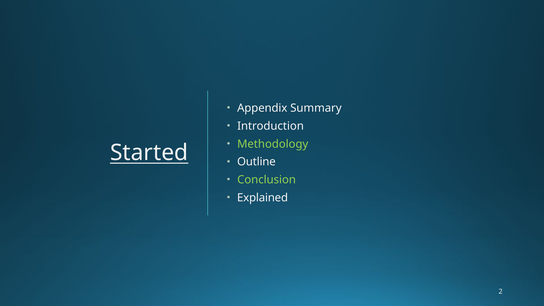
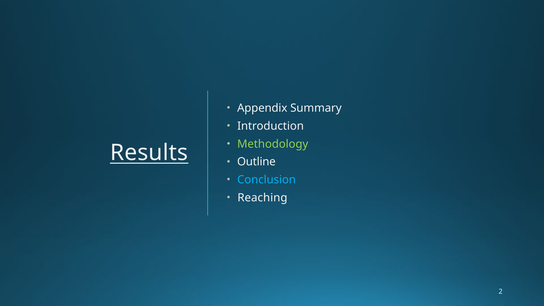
Started: Started -> Results
Conclusion colour: light green -> light blue
Explained: Explained -> Reaching
